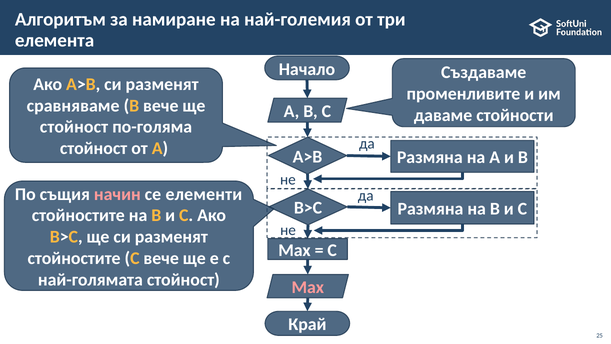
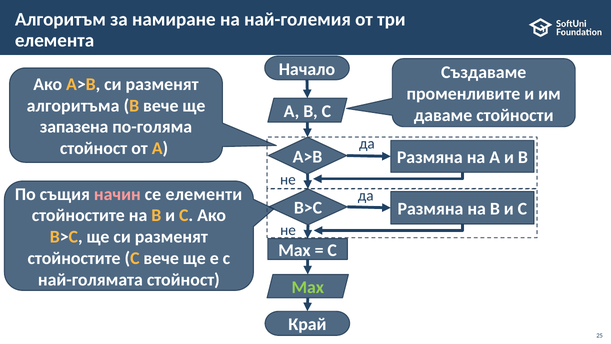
сравняваме: сравняваме -> алгоритъма
стойност at (74, 127): стойност -> запазена
Max at (308, 287) colour: pink -> light green
